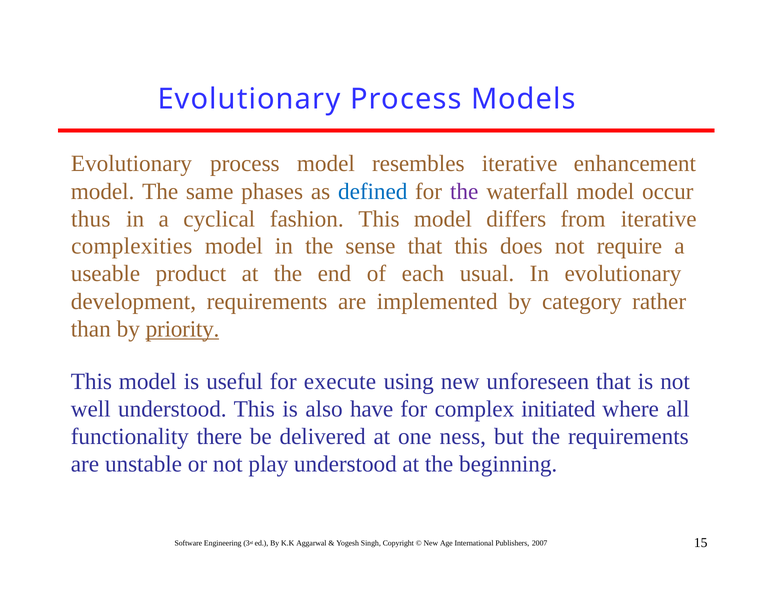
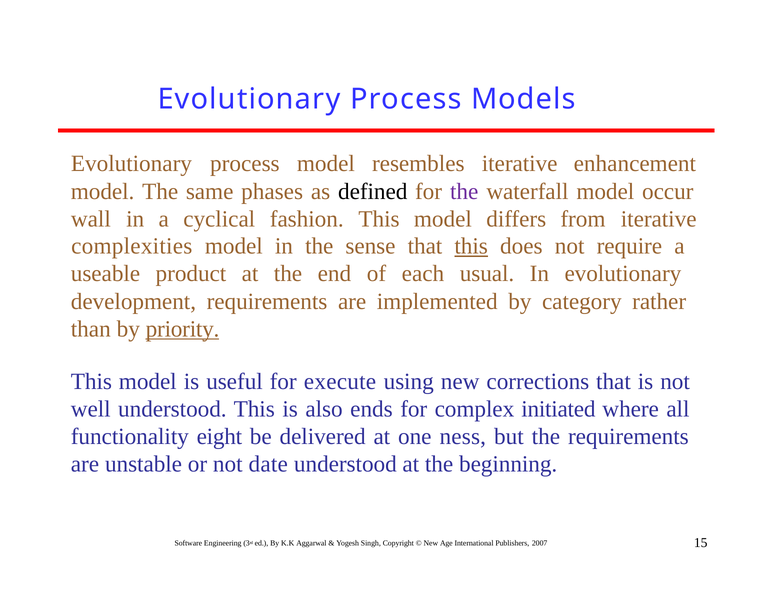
defined colour: blue -> black
thus: thus -> wall
this at (471, 246) underline: none -> present
unforeseen: unforeseen -> corrections
have: have -> ends
there: there -> eight
play: play -> date
